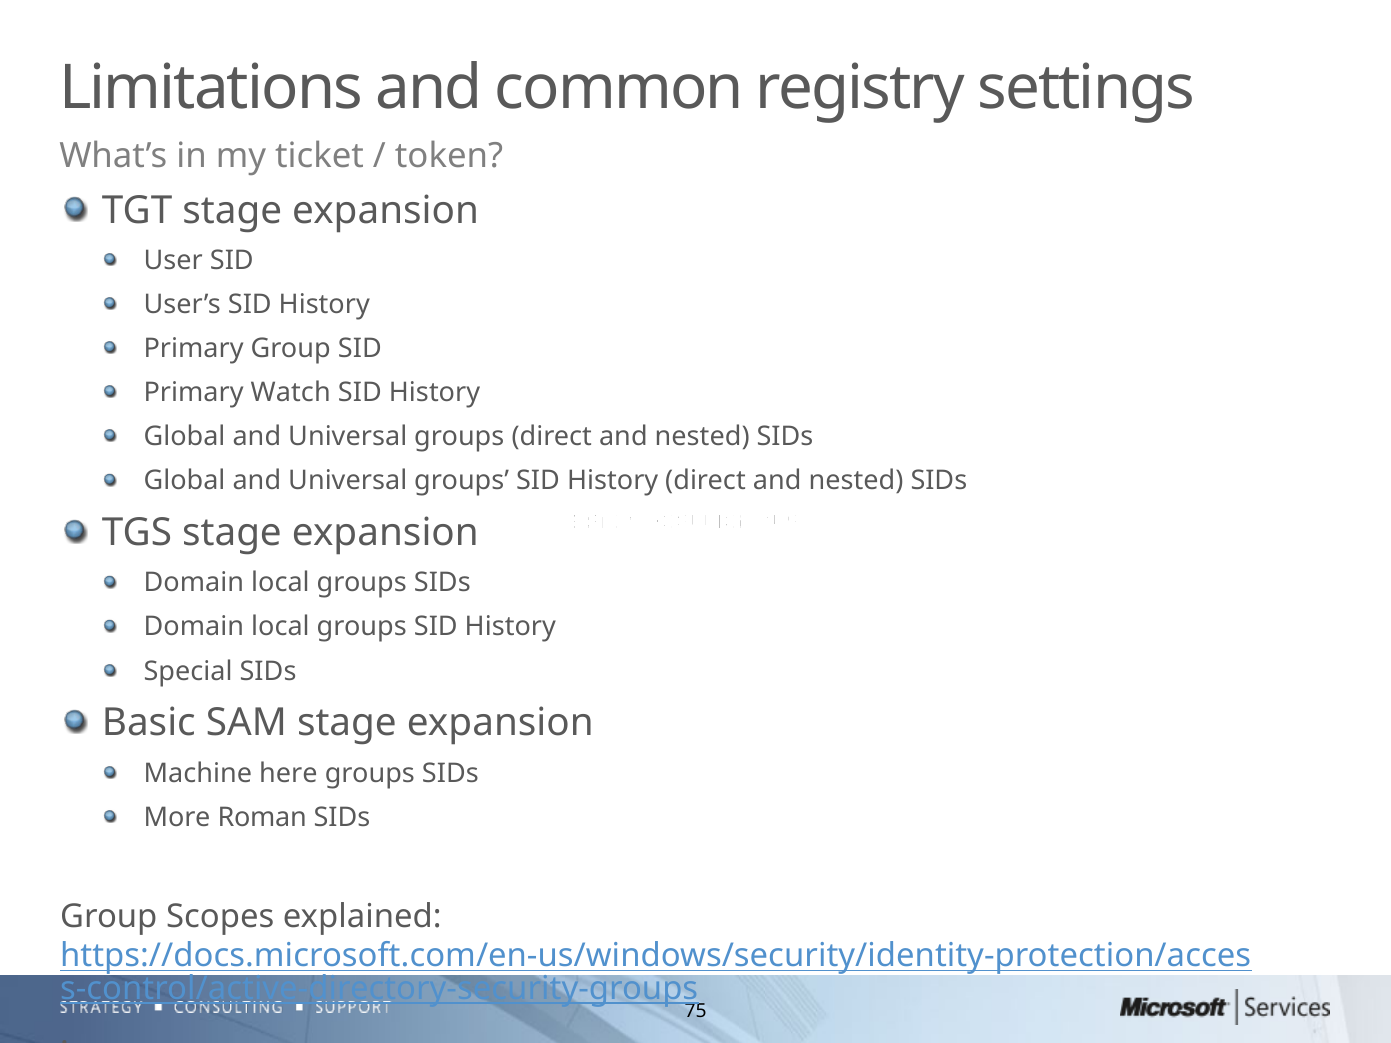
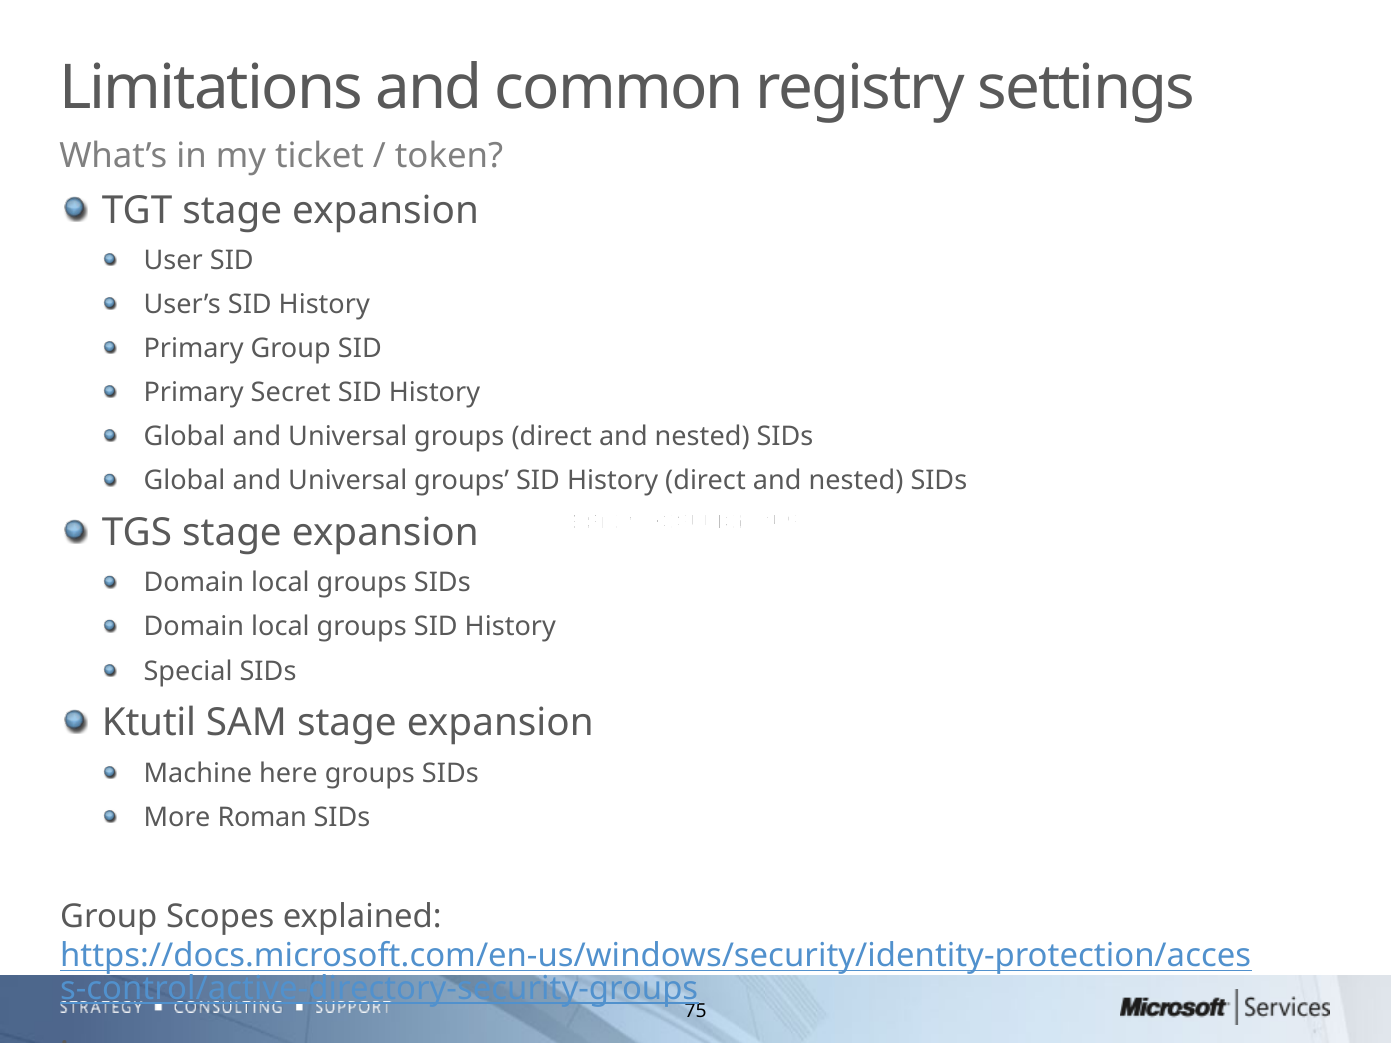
Watch: Watch -> Secret
Basic: Basic -> Ktutil
